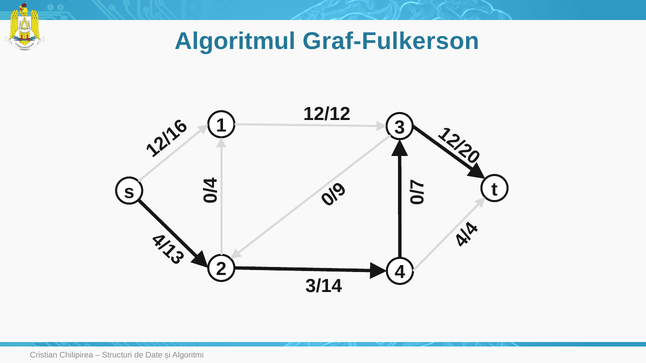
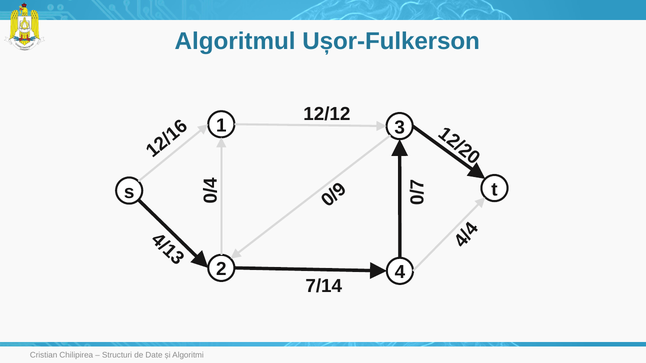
Graf-Fulkerson: Graf-Fulkerson -> Ușor-Fulkerson
3/14: 3/14 -> 7/14
